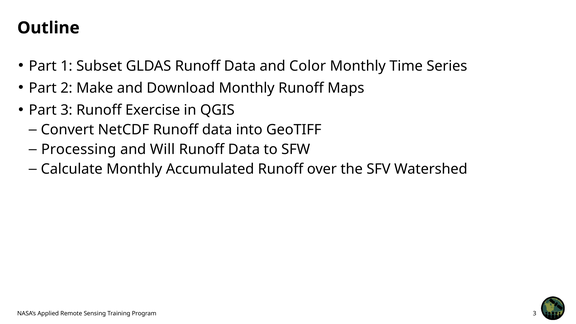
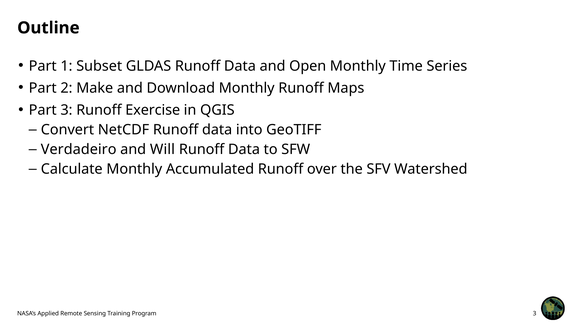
Color: Color -> Open
Processing: Processing -> Verdadeiro
